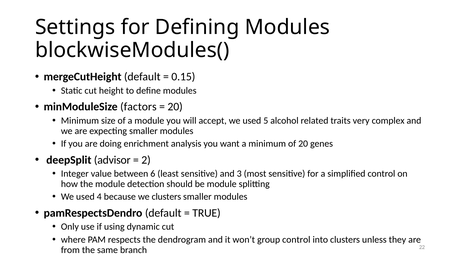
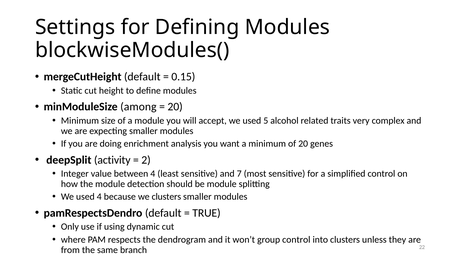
factors: factors -> among
advisor: advisor -> activity
between 6: 6 -> 4
3: 3 -> 7
